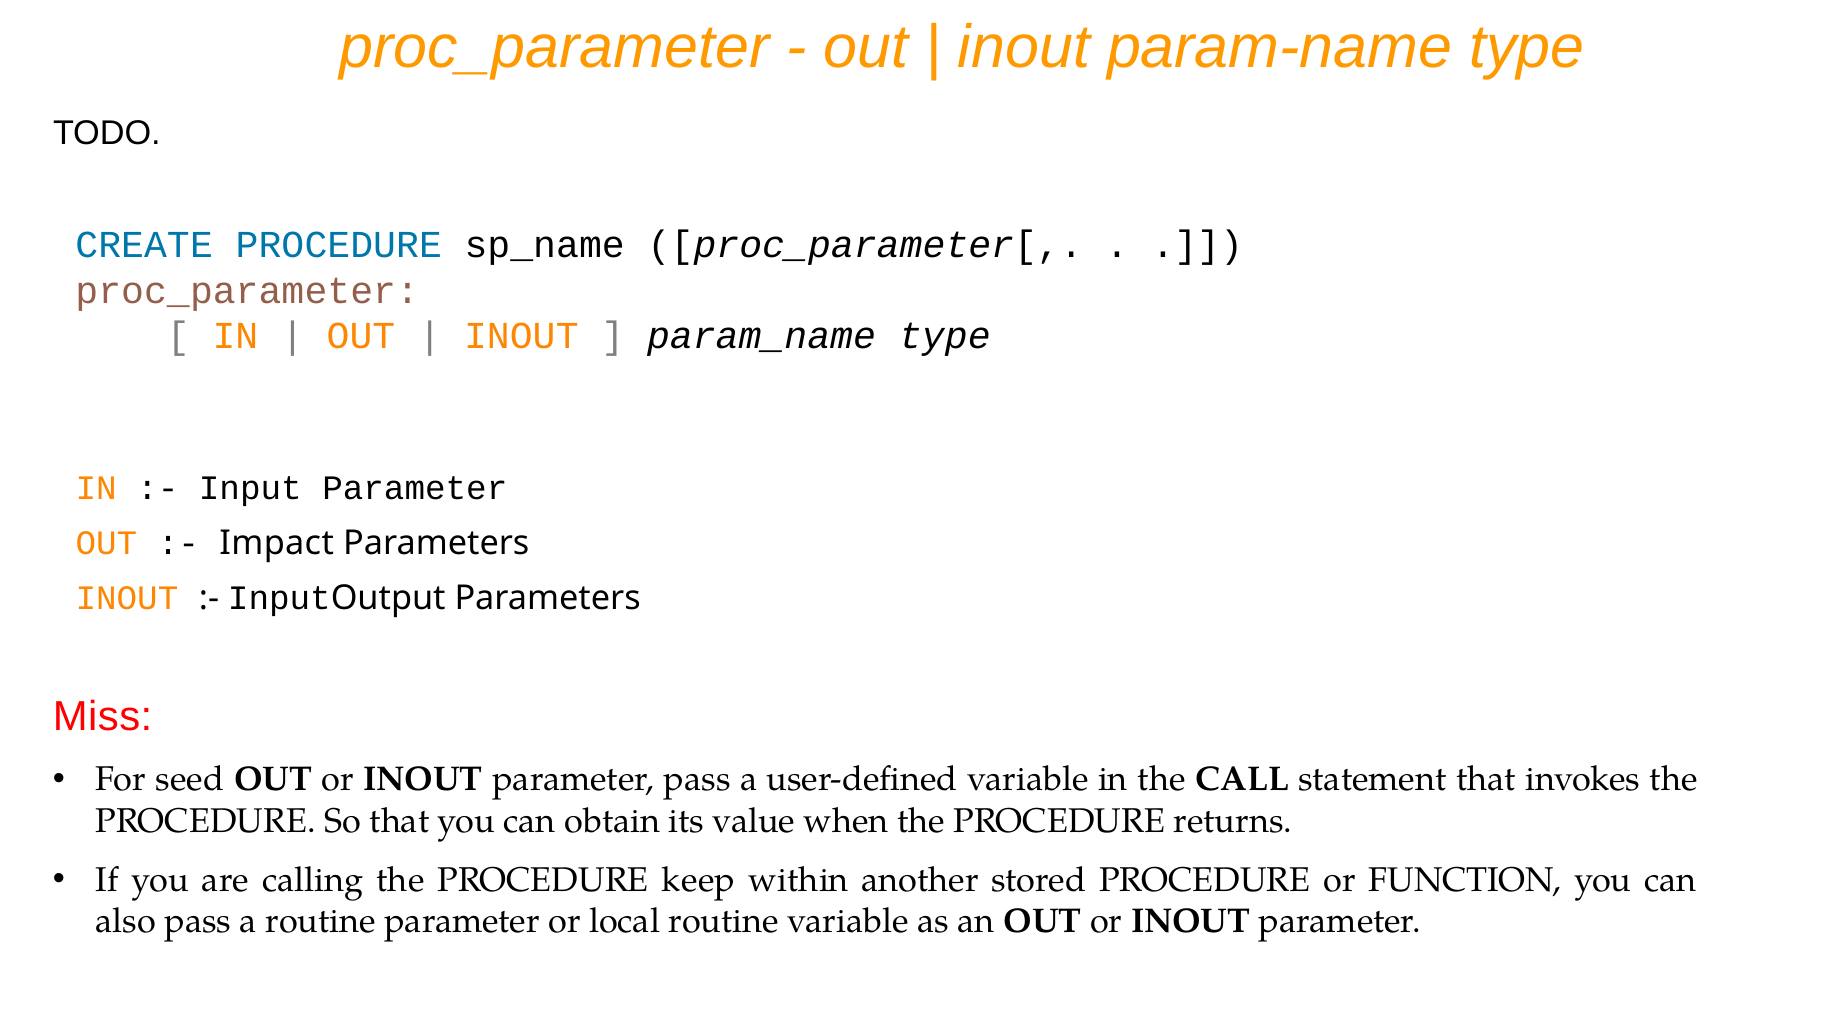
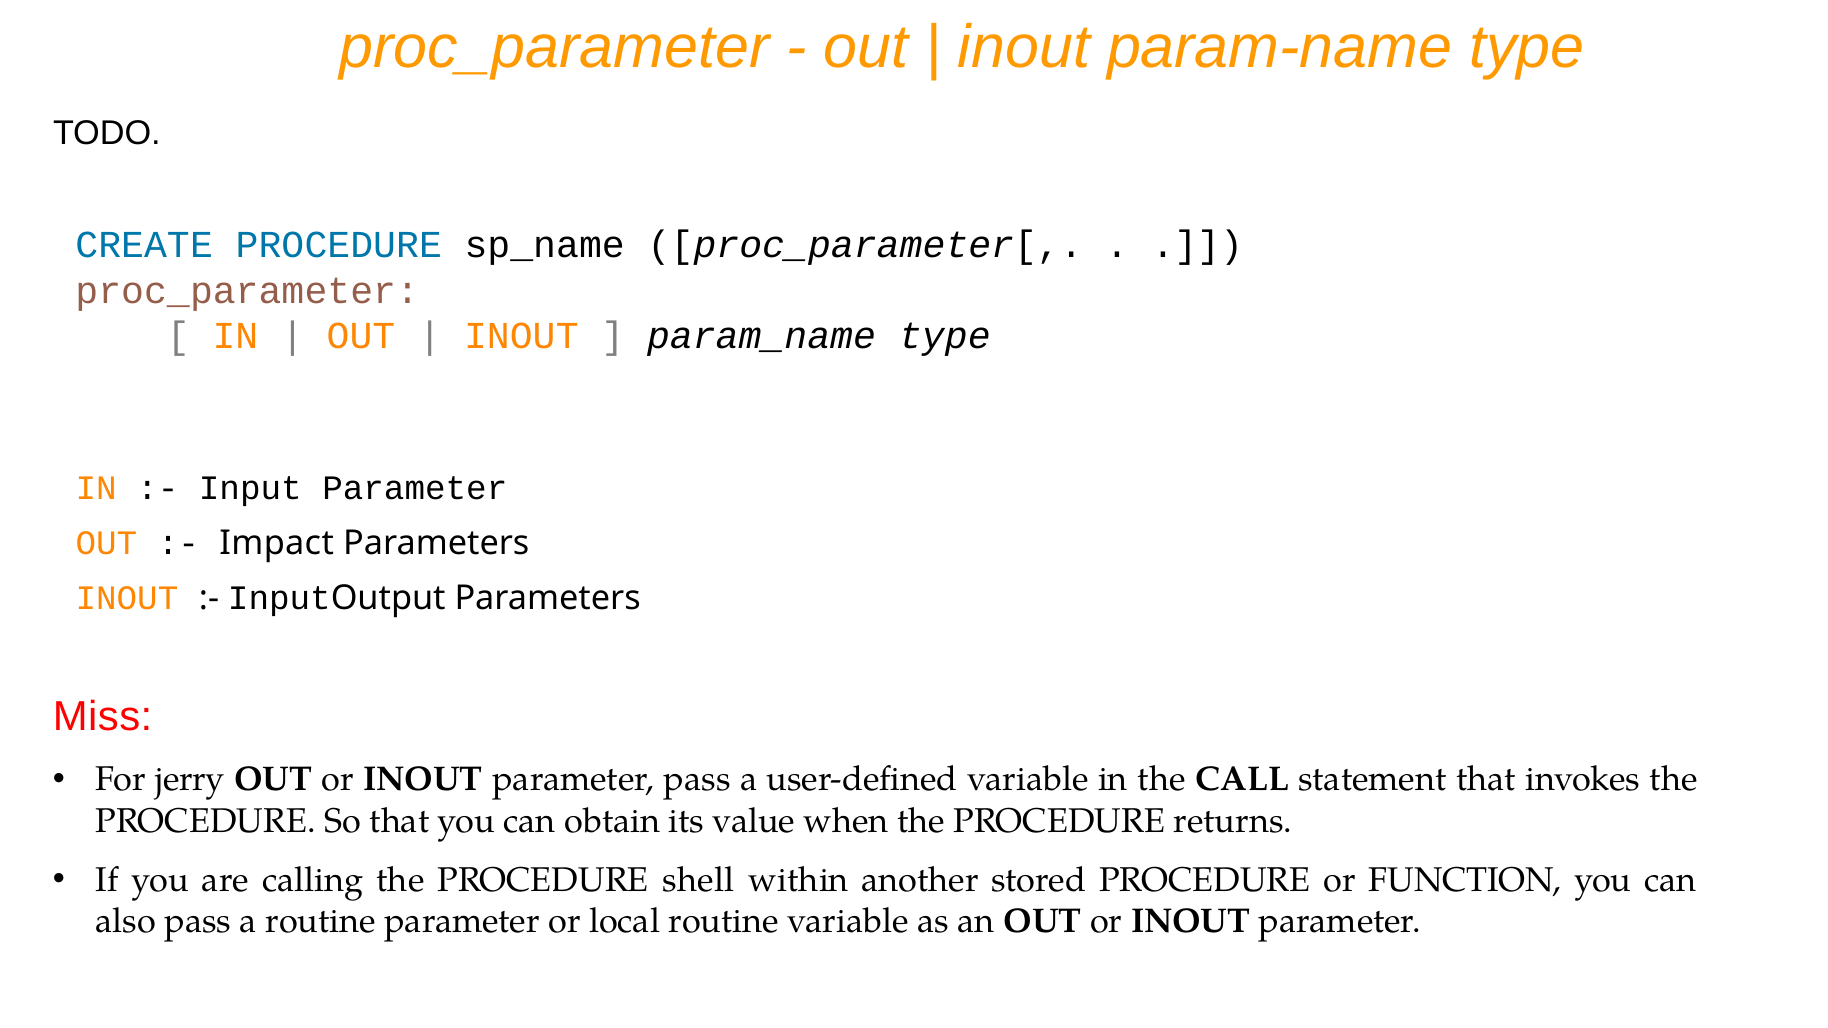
seed: seed -> jerry
keep: keep -> shell
